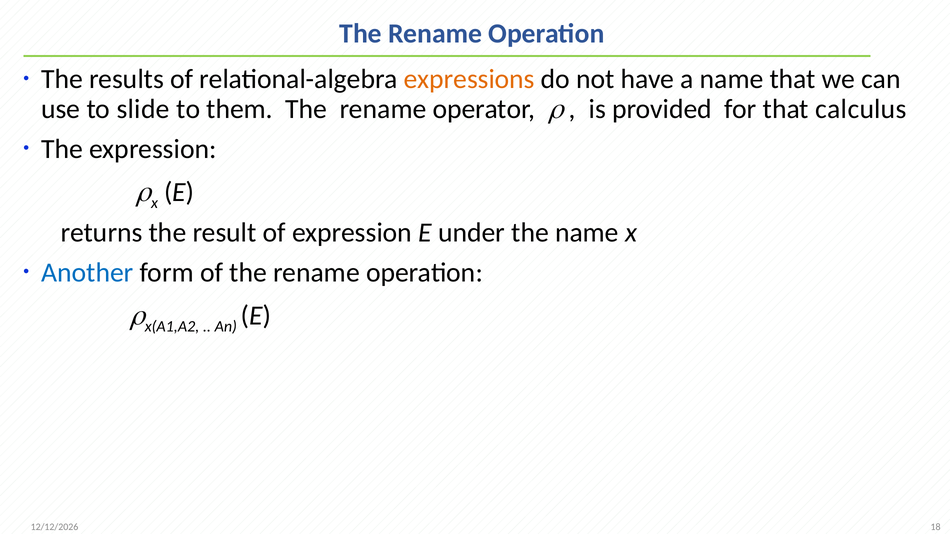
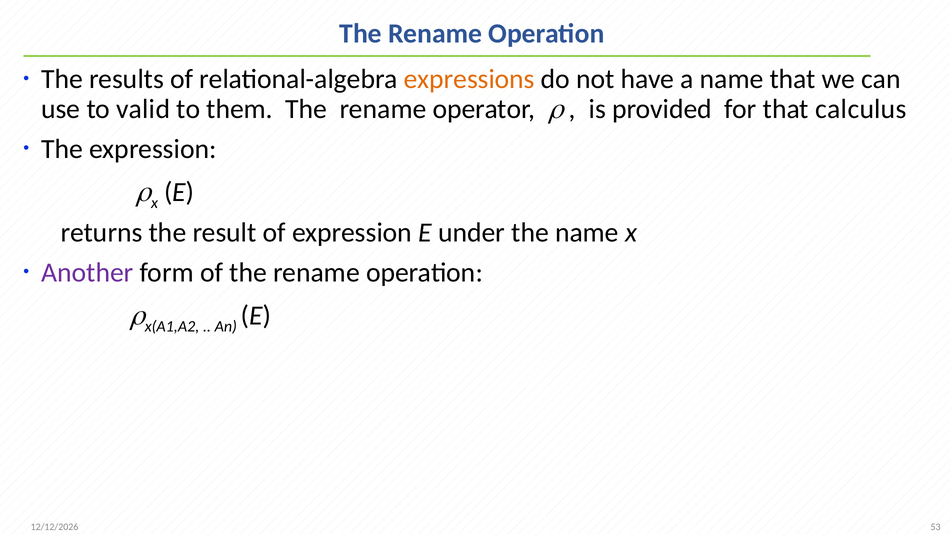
slide: slide -> valid
Another colour: blue -> purple
18: 18 -> 53
